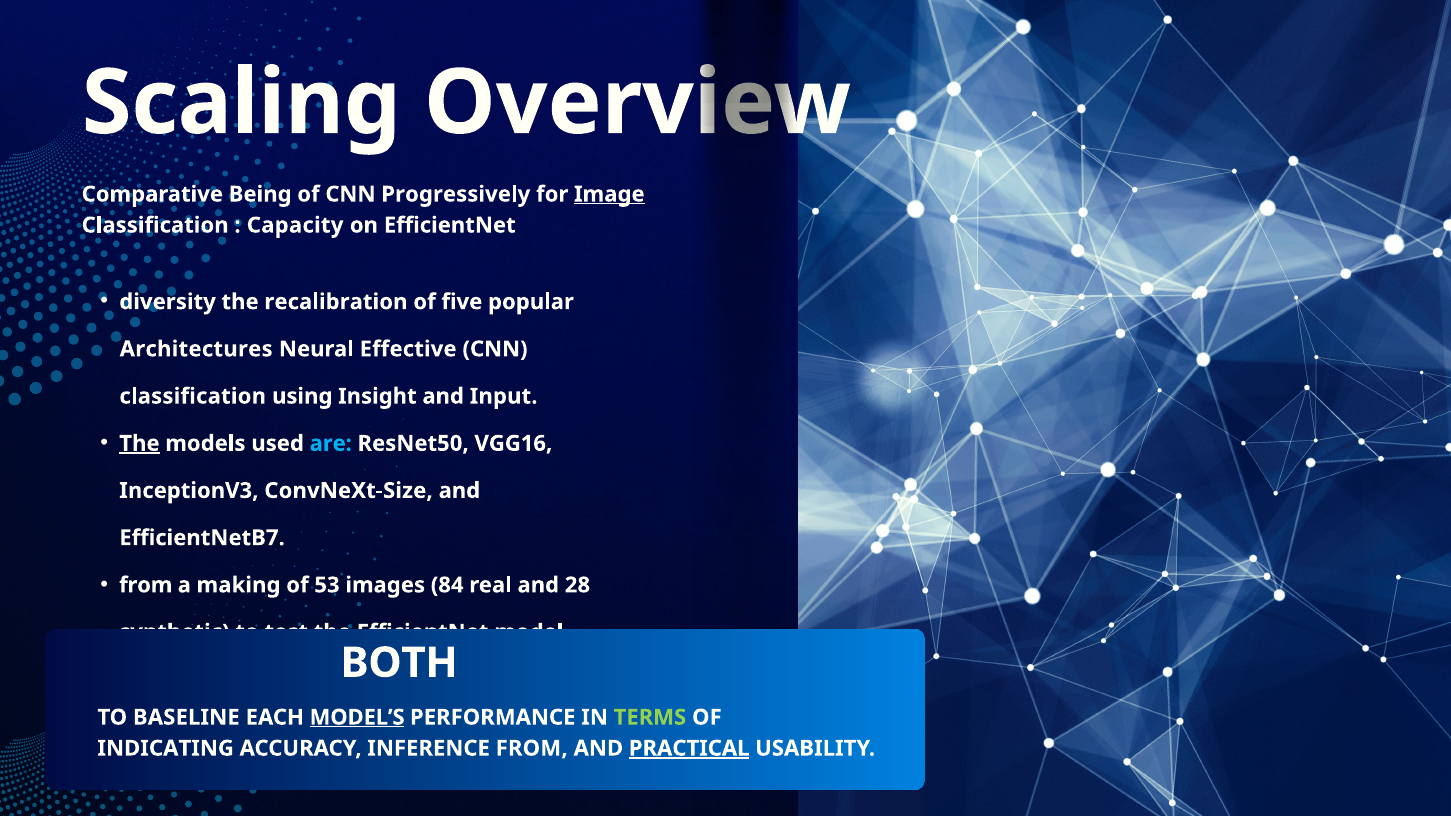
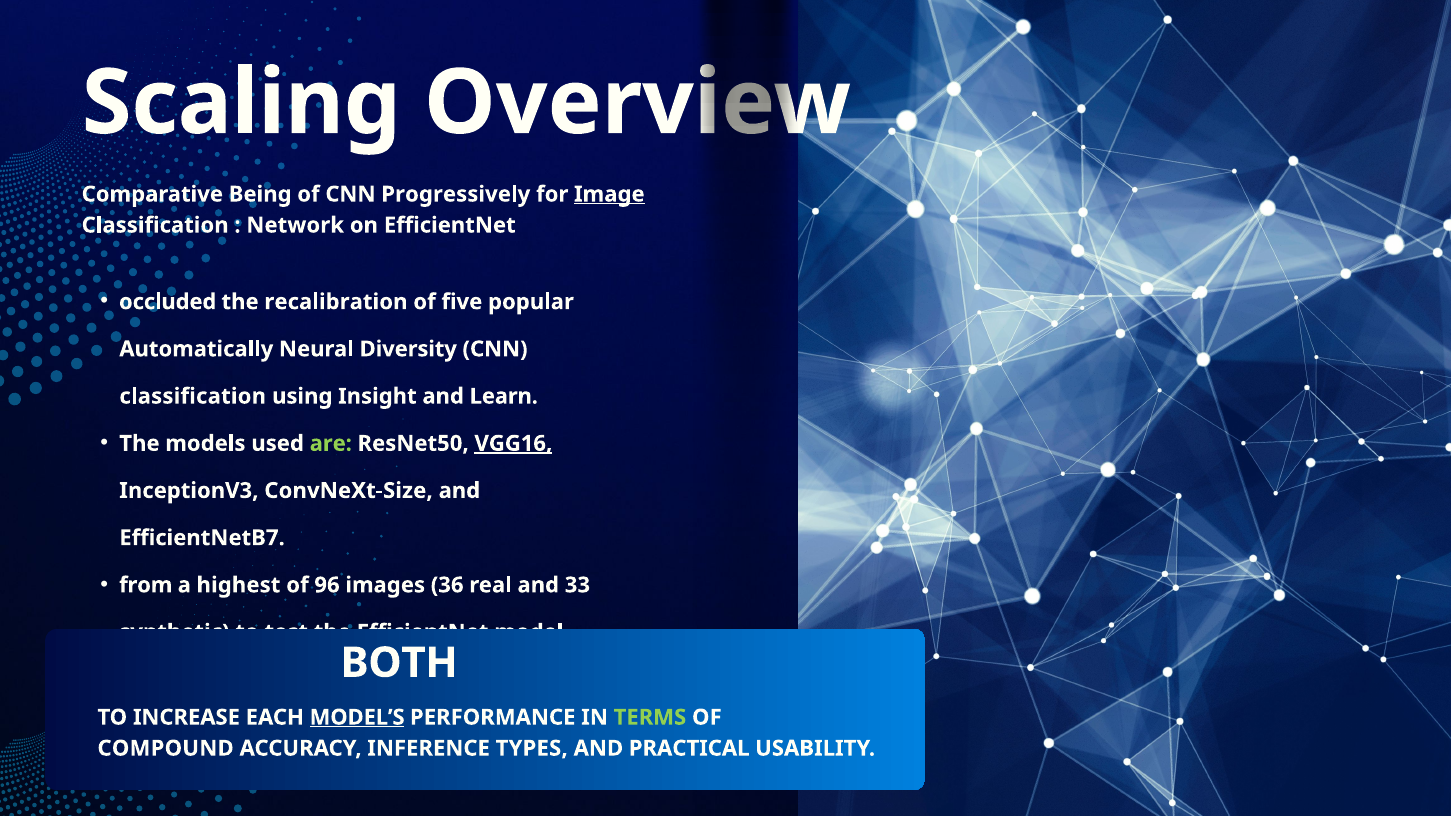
Capacity: Capacity -> Network
diversity: diversity -> occluded
Architectures: Architectures -> Automatically
Effective: Effective -> Diversity
Input: Input -> Learn
The at (139, 444) underline: present -> none
are colour: light blue -> light green
VGG16 underline: none -> present
making: making -> highest
53: 53 -> 96
84: 84 -> 36
28: 28 -> 33
BASELINE: BASELINE -> INCREASE
INDICATING: INDICATING -> COMPOUND
INFERENCE FROM: FROM -> TYPES
PRACTICAL underline: present -> none
